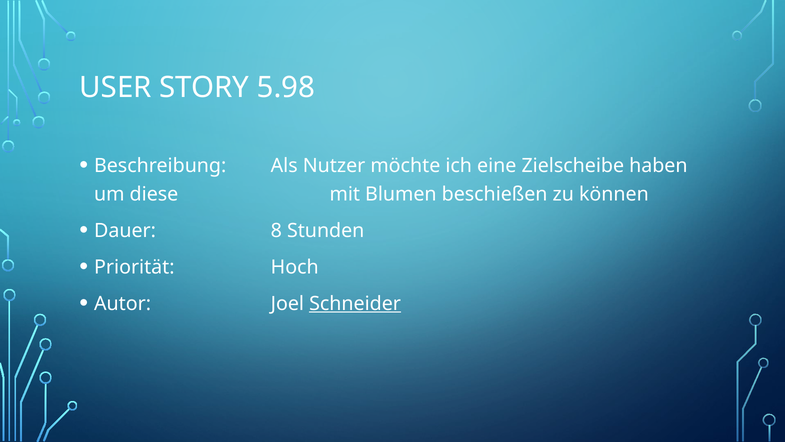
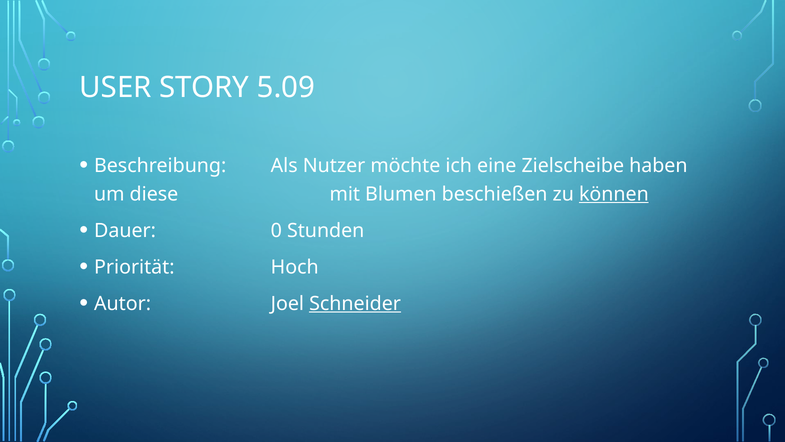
5.98: 5.98 -> 5.09
können underline: none -> present
8: 8 -> 0
